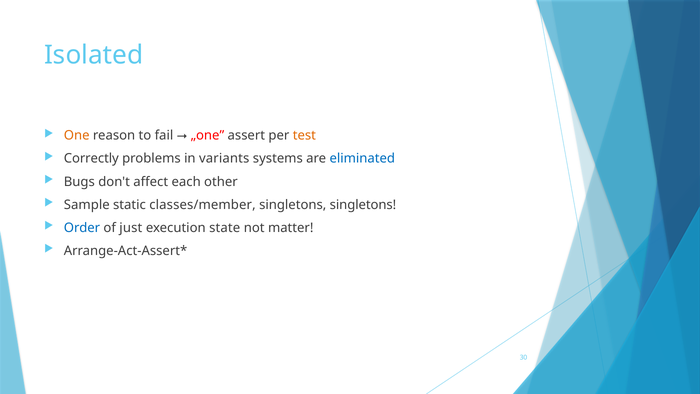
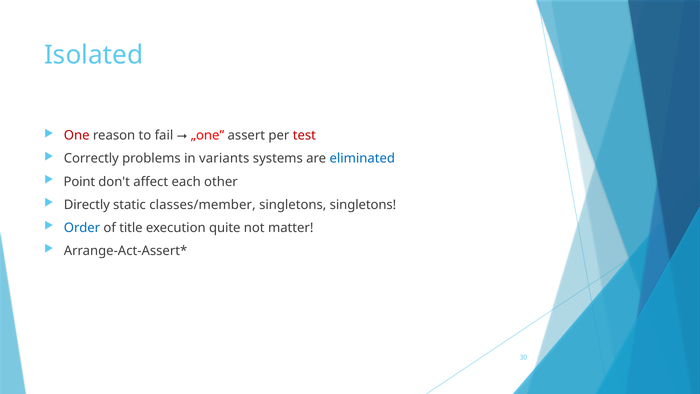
One colour: orange -> red
test colour: orange -> red
Bugs: Bugs -> Point
Sample: Sample -> Directly
just: just -> title
state: state -> quite
